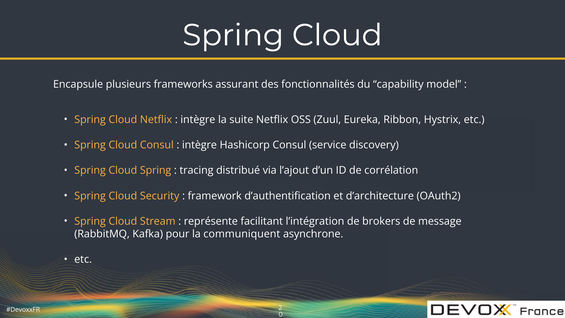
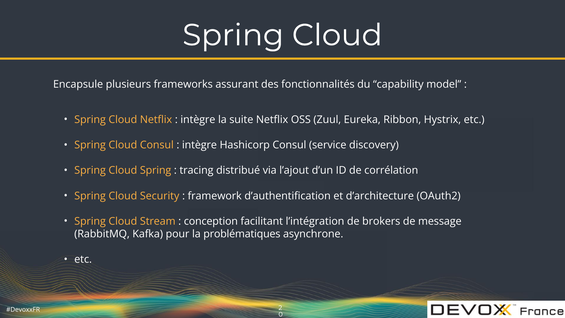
représente: représente -> conception
communiquent: communiquent -> problématiques
